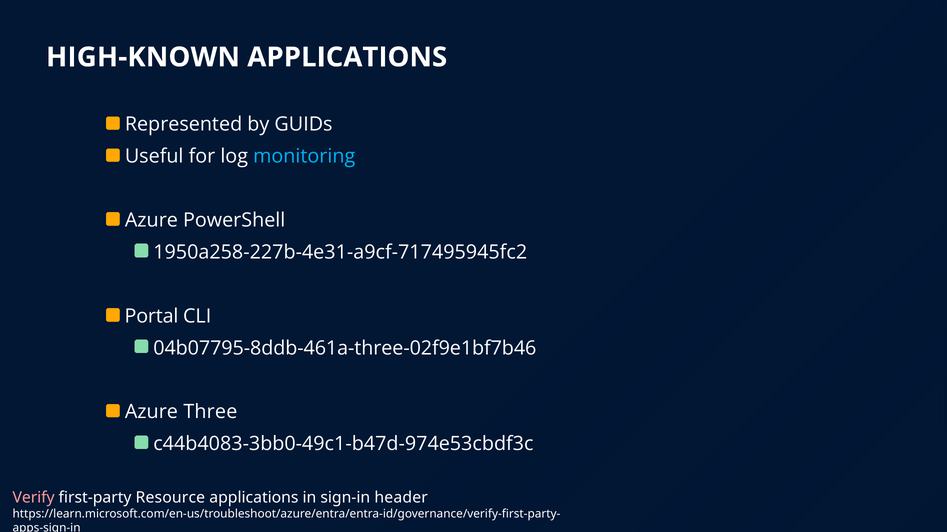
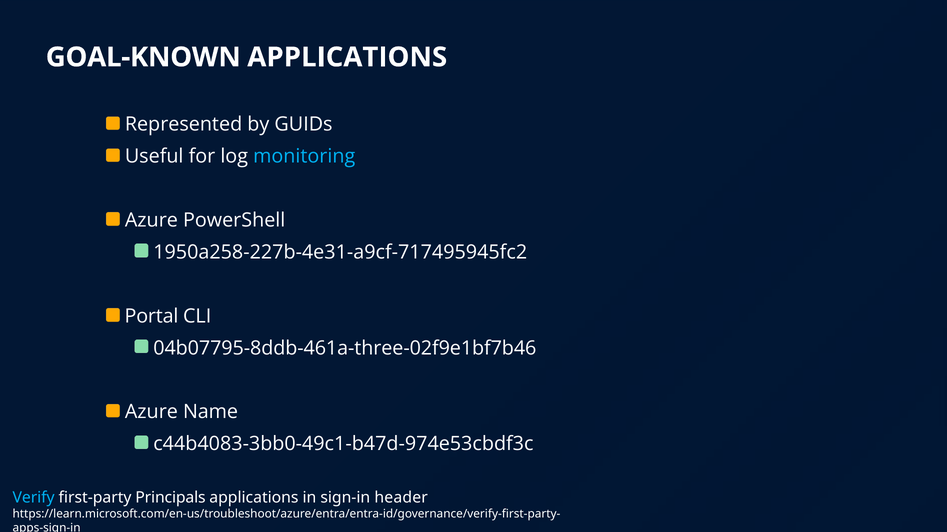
HIGH-KNOWN: HIGH-KNOWN -> GOAL-KNOWN
Three: Three -> Name
Verify colour: pink -> light blue
Resource: Resource -> Principals
